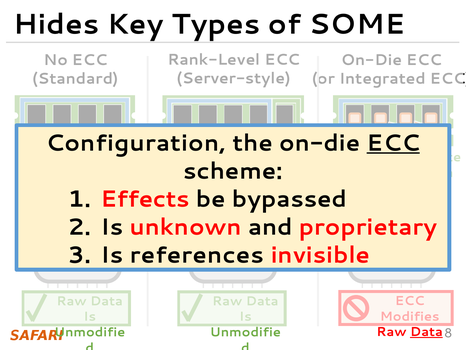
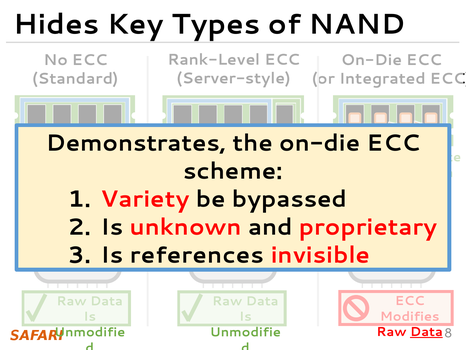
SOME: SOME -> NAND
Configuration: Configuration -> Demonstrates
ECC at (393, 143) underline: present -> none
Effects: Effects -> Variety
